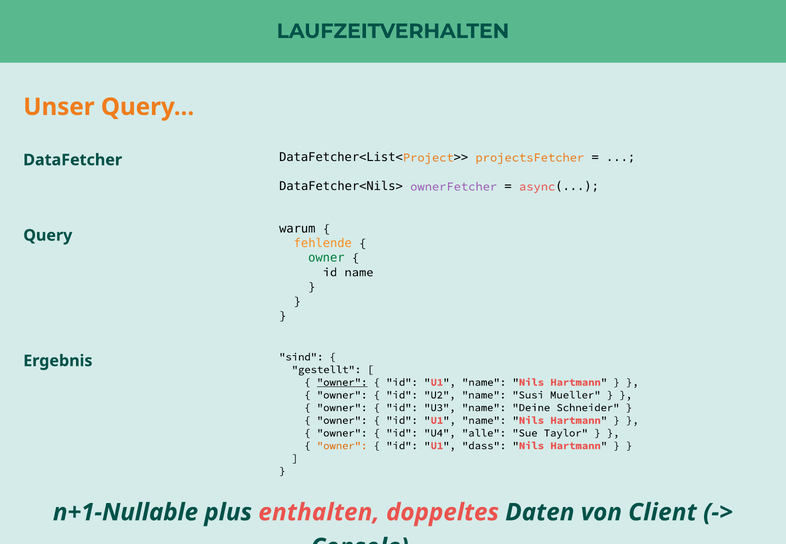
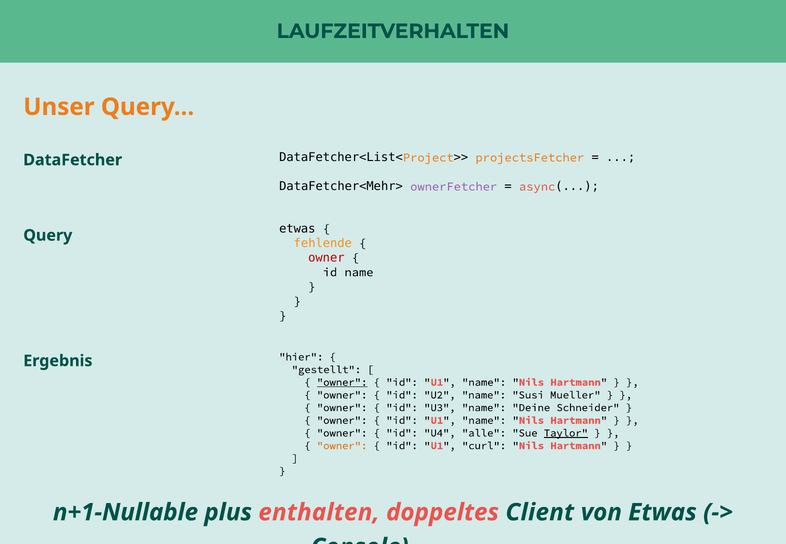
DataFetcher<Nils>: DataFetcher<Nils> -> DataFetcher<Mehr>
warum at (297, 229): warum -> etwas
owner at (326, 258) colour: green -> red
sind: sind -> hier
Taylor underline: none -> present
dass: dass -> curl
Daten: Daten -> Client
von Client: Client -> Etwas
